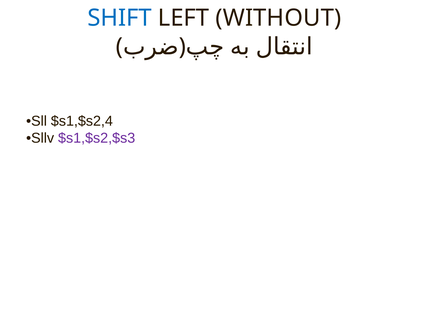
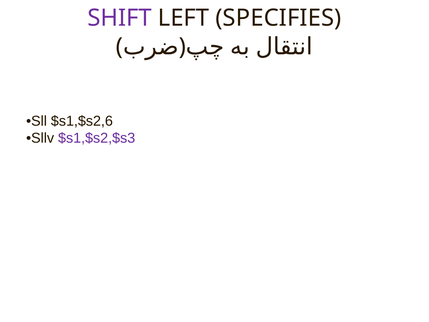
SHIFT colour: blue -> purple
WITHOUT: WITHOUT -> SPECIFIES
$s1,$s2,4: $s1,$s2,4 -> $s1,$s2,6
